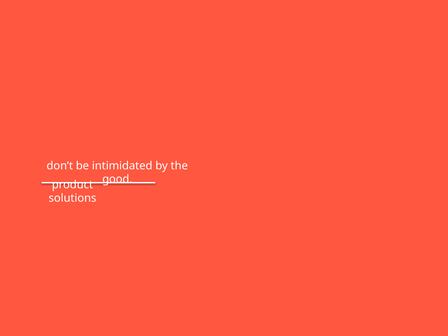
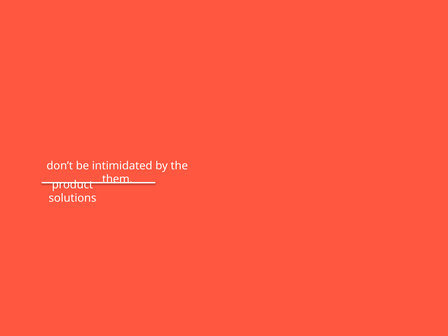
good: good -> them
